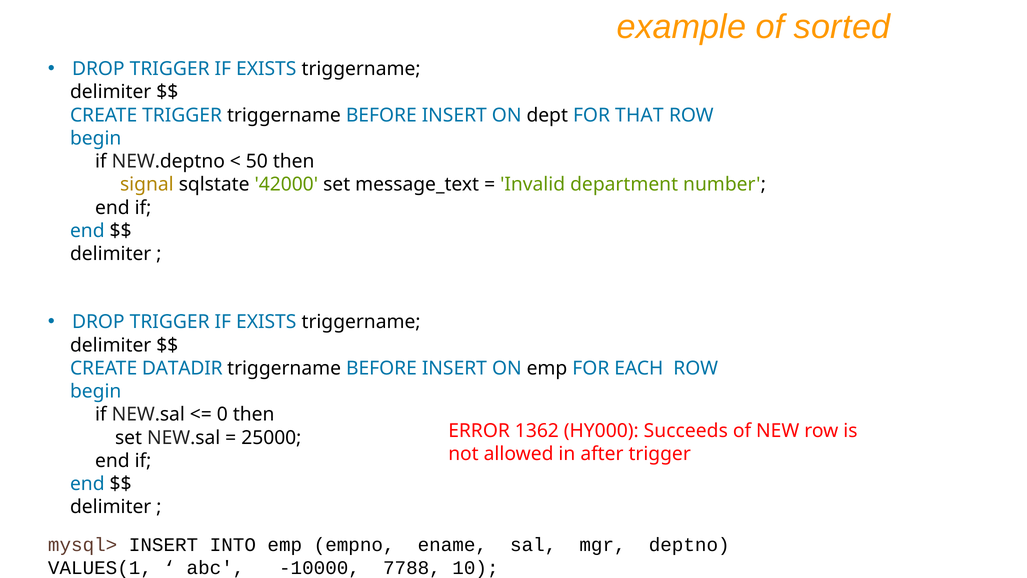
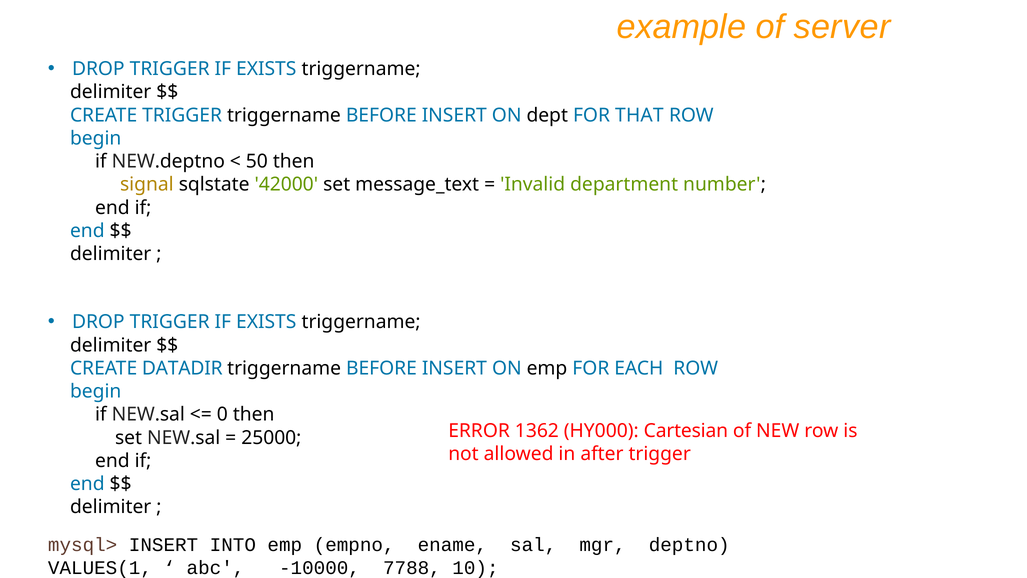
sorted: sorted -> server
Succeeds: Succeeds -> Cartesian
